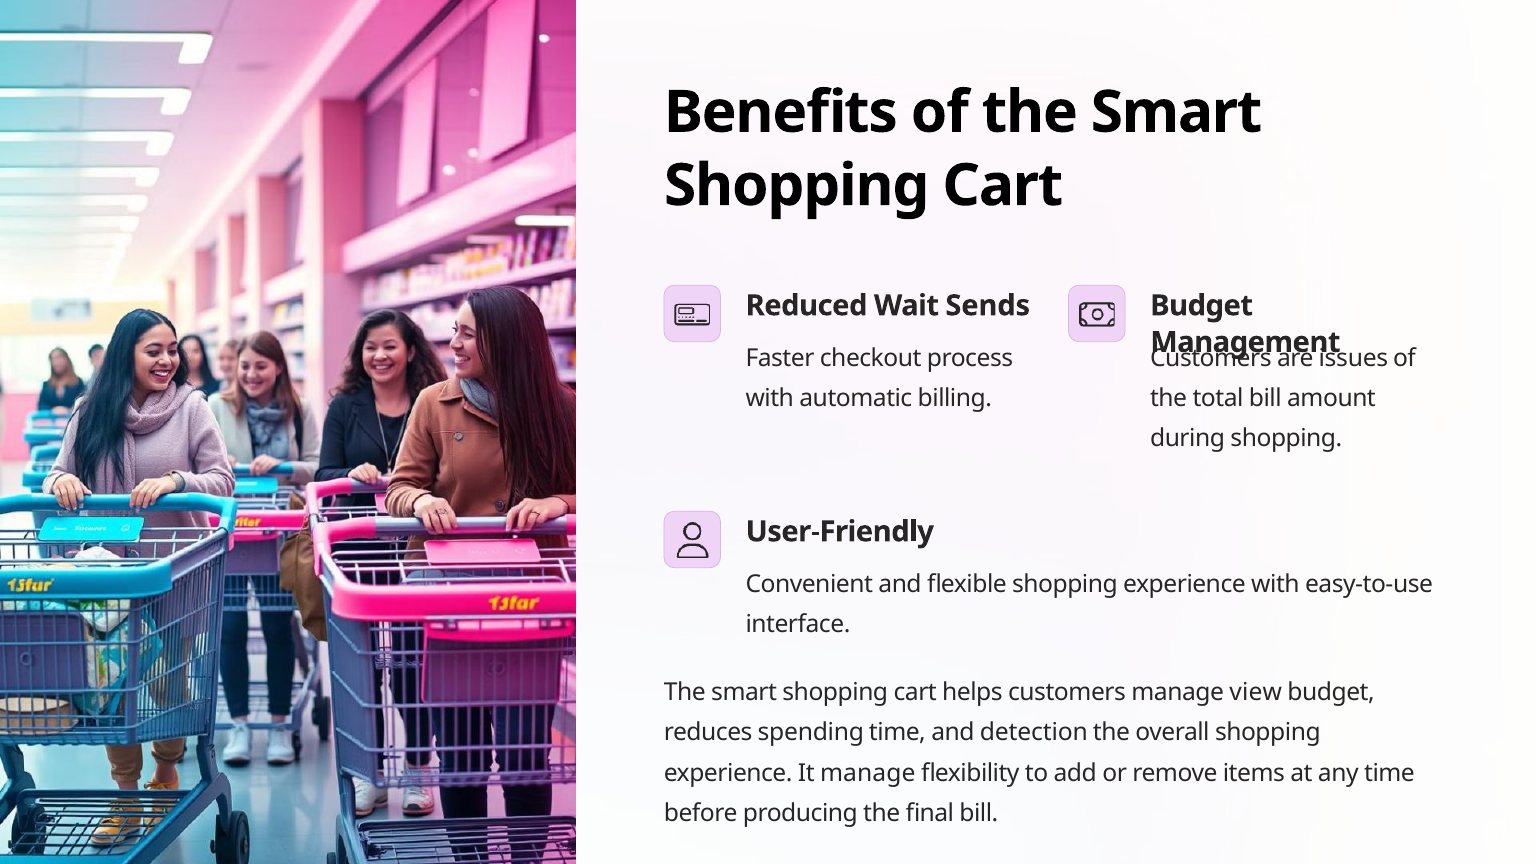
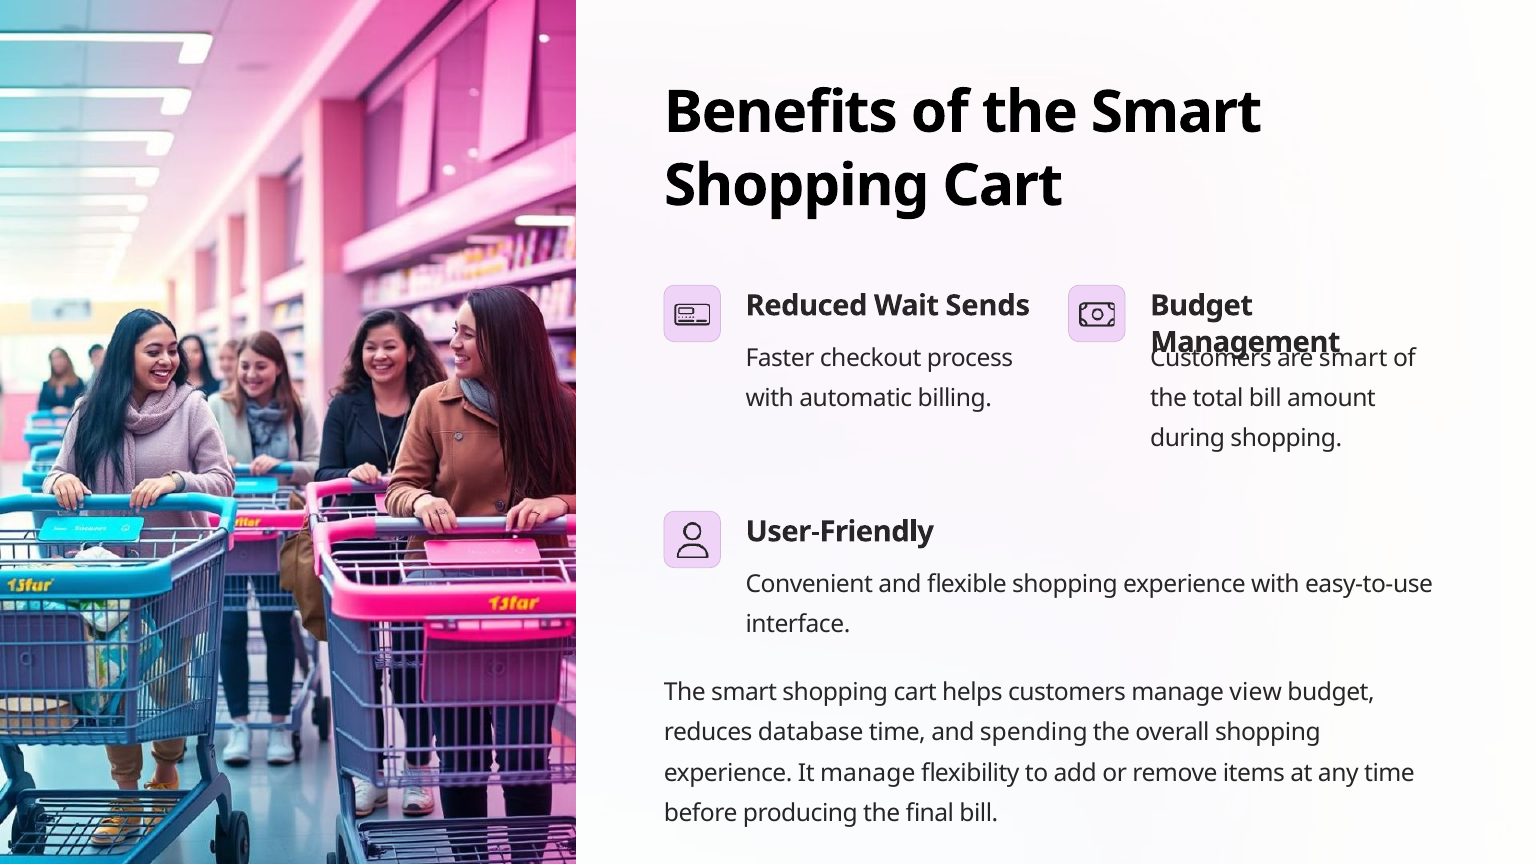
issues at (1353, 358): issues -> smart
spending: spending -> database
detection: detection -> spending
